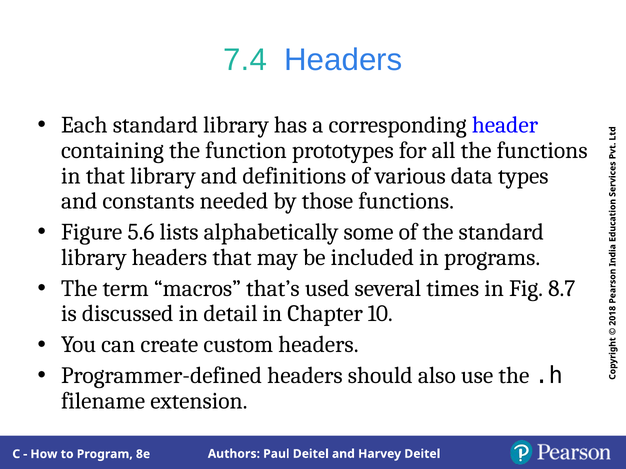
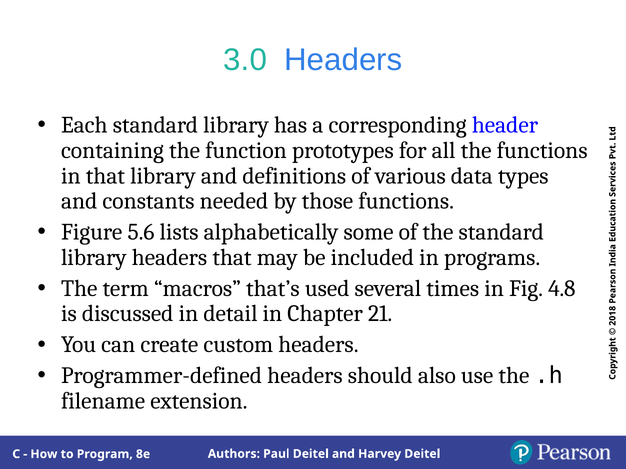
7.4: 7.4 -> 3.0
8.7: 8.7 -> 4.8
10: 10 -> 21
